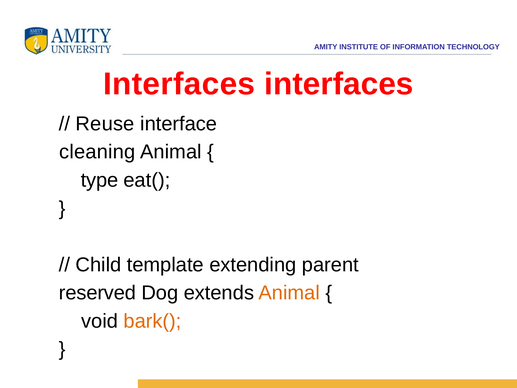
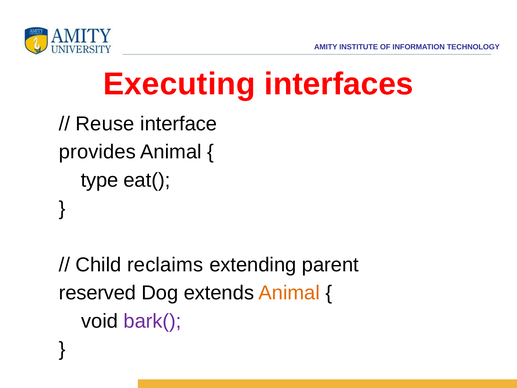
Interfaces at (179, 84): Interfaces -> Executing
cleaning: cleaning -> provides
template: template -> reclaims
bark( colour: orange -> purple
